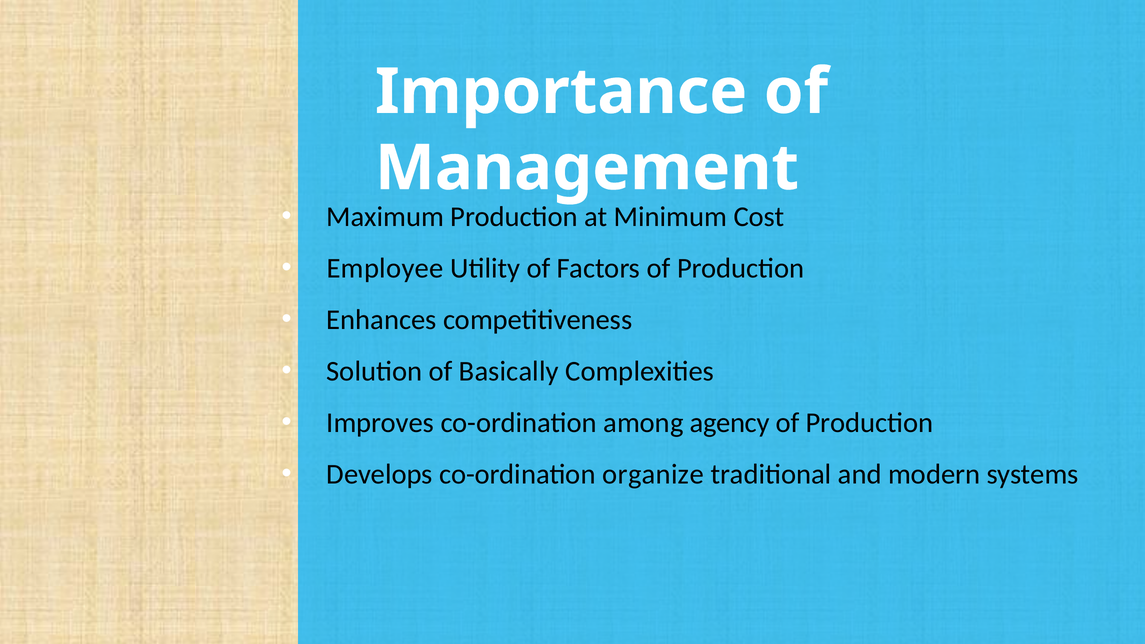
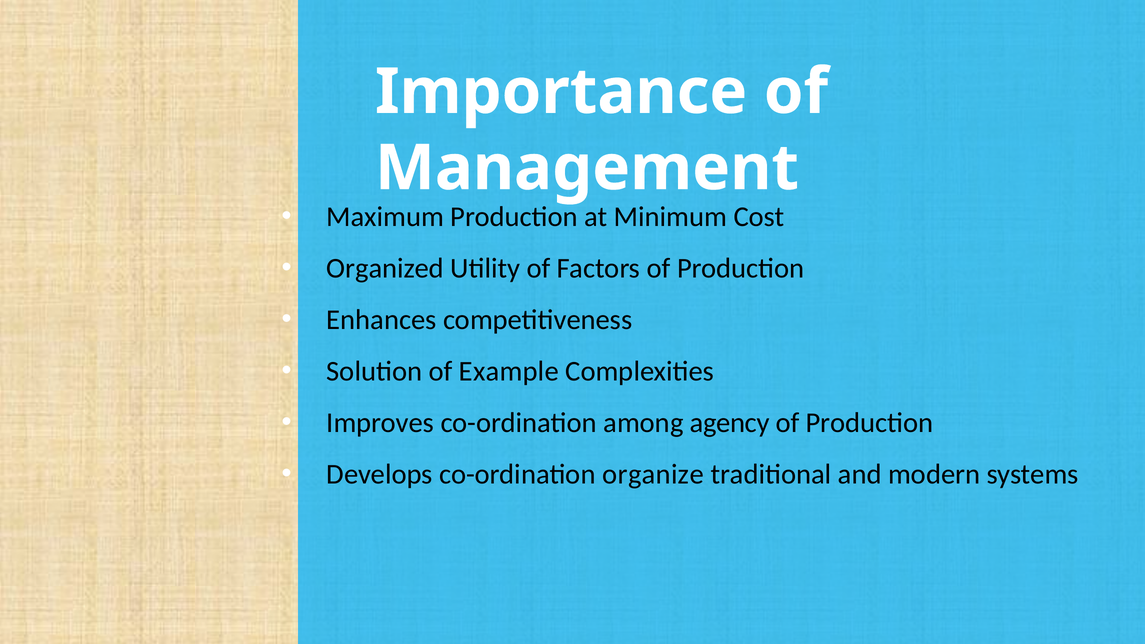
Employee: Employee -> Organized
Basically: Basically -> Example
